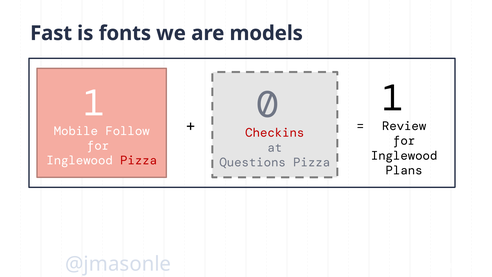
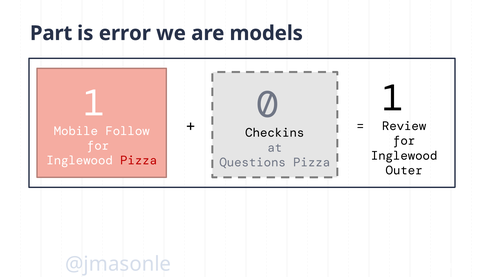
Fast: Fast -> Part
fonts: fonts -> error
Checkins colour: red -> black
Plans: Plans -> Outer
